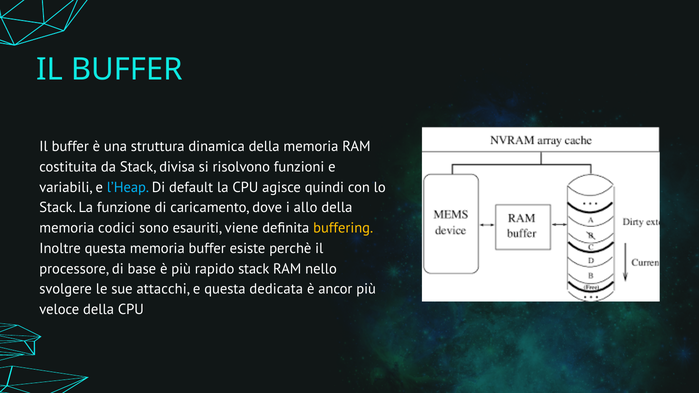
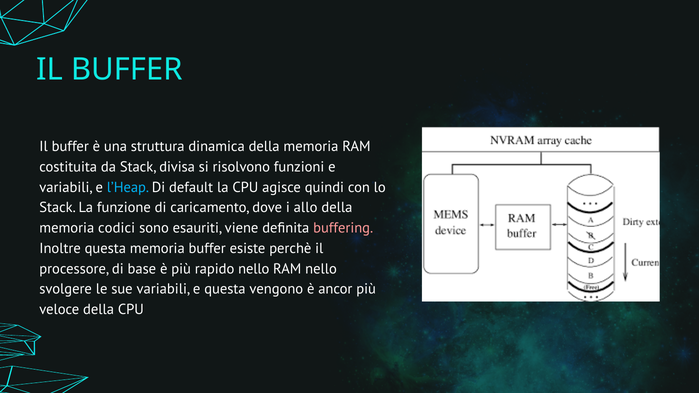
buffering colour: yellow -> pink
rapido stack: stack -> nello
sue attacchi: attacchi -> variabili
dedicata: dedicata -> vengono
